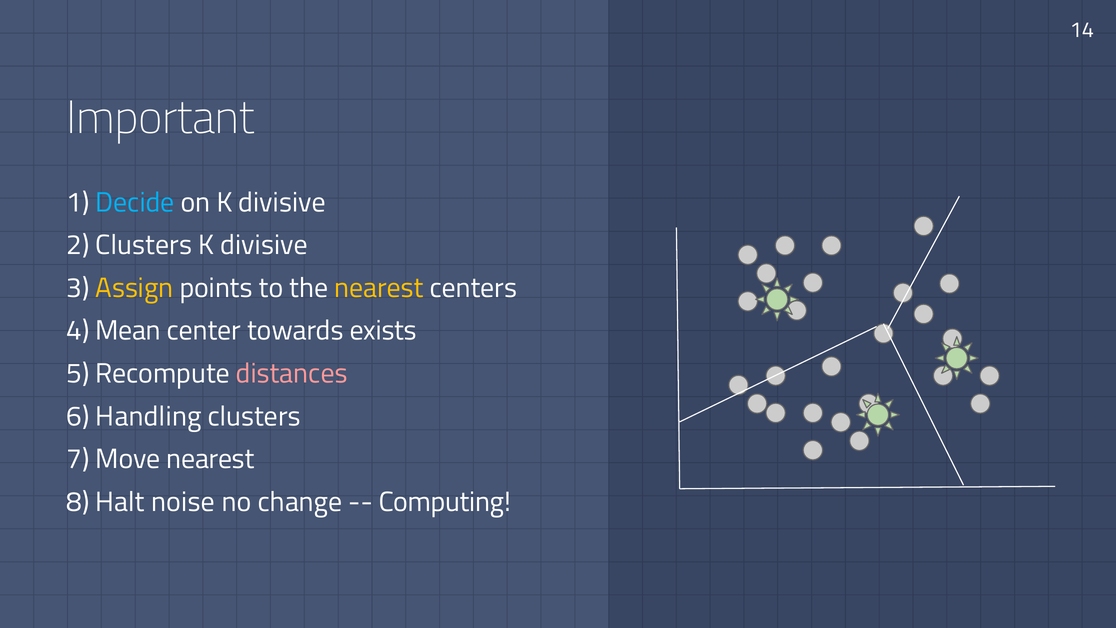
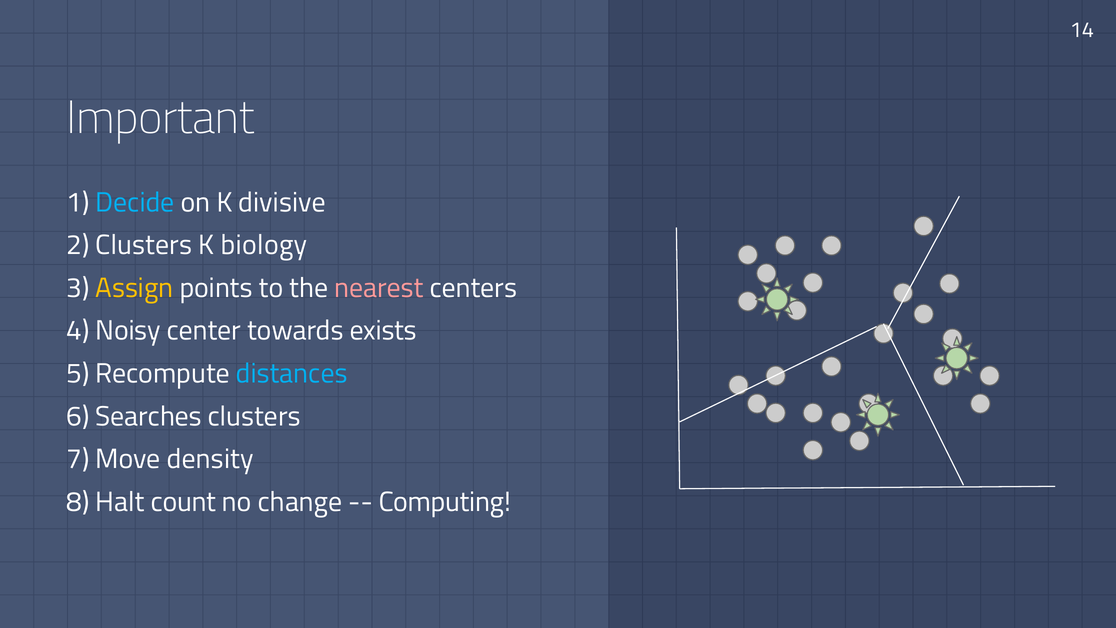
divisive at (264, 245): divisive -> biology
nearest at (379, 288) colour: yellow -> pink
Mean: Mean -> Noisy
distances colour: pink -> light blue
Handling: Handling -> Searches
Move nearest: nearest -> density
noise: noise -> count
